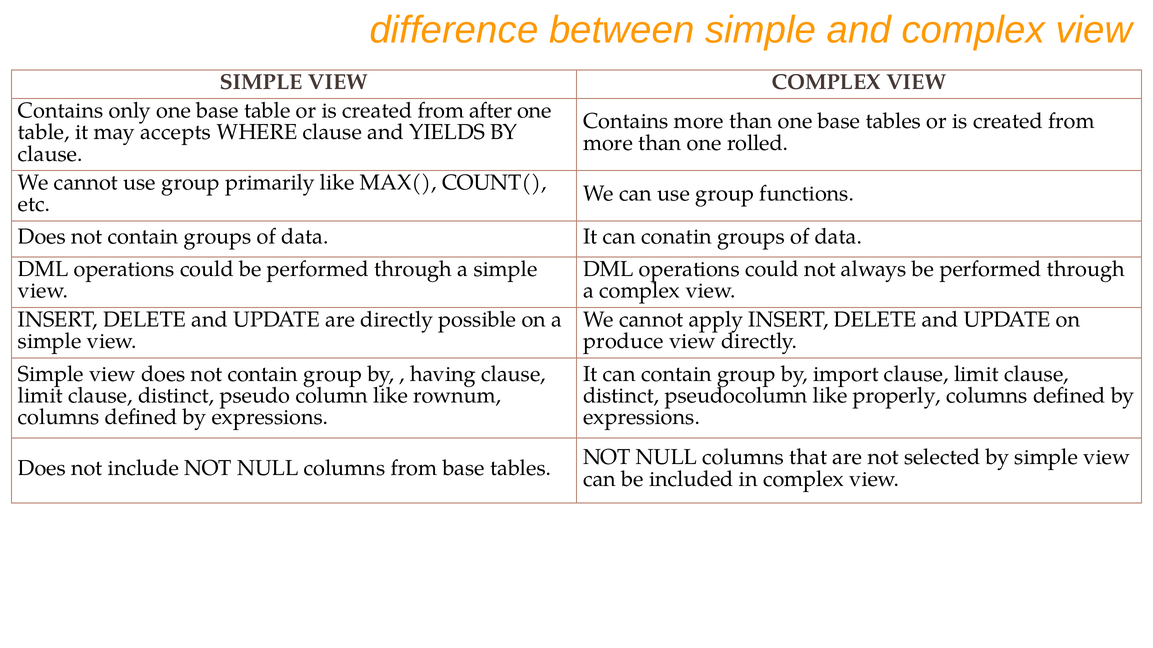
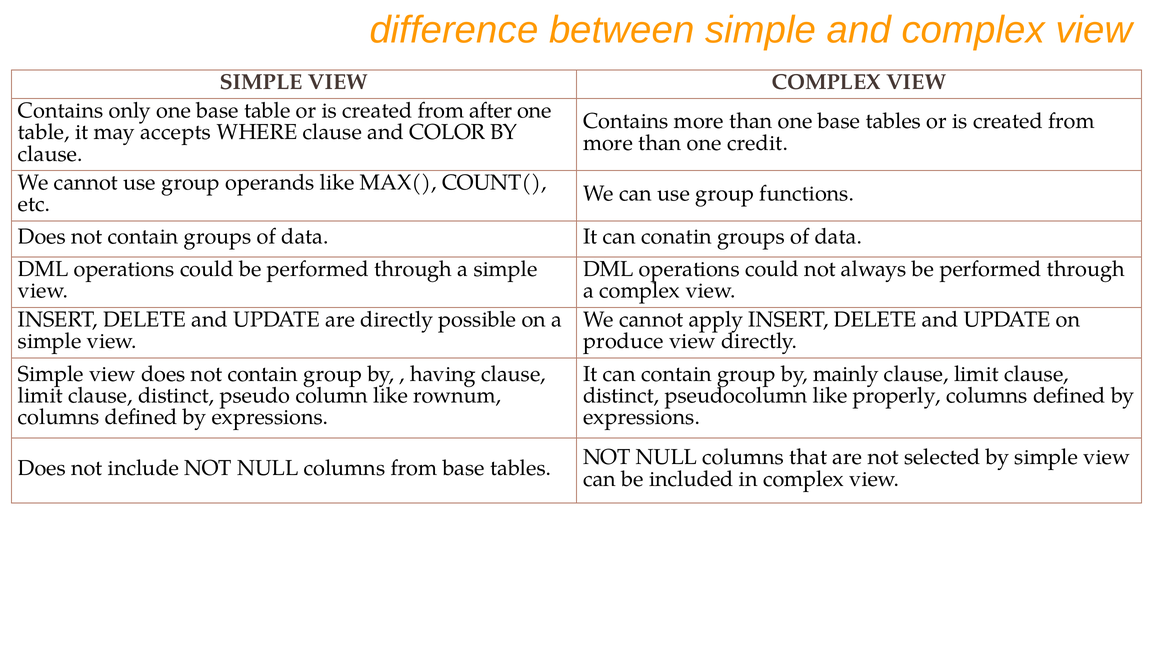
YIELDS: YIELDS -> COLOR
rolled: rolled -> credit
primarily: primarily -> operands
import: import -> mainly
